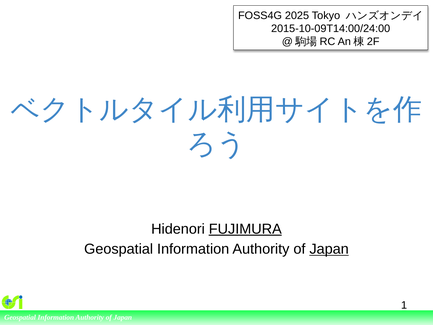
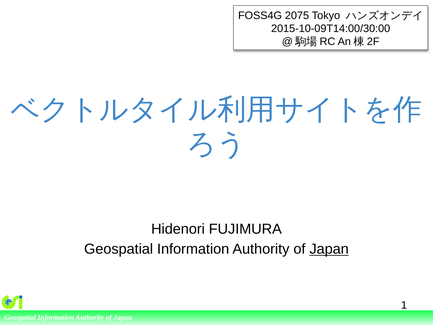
2025: 2025 -> 2075
2015-10-09T14:00/24:00: 2015-10-09T14:00/24:00 -> 2015-10-09T14:00/30:00
FUJIMURA underline: present -> none
